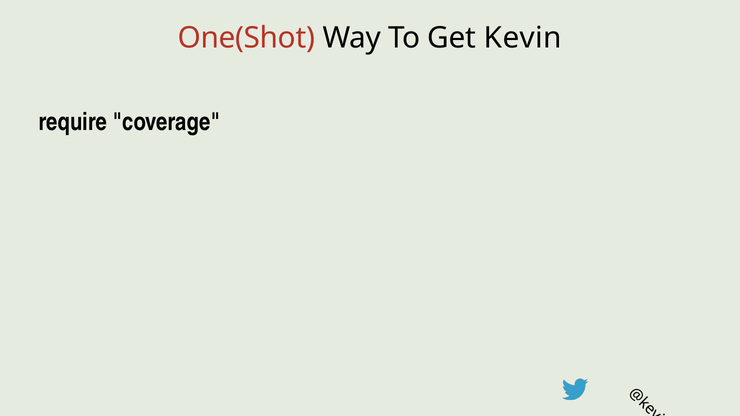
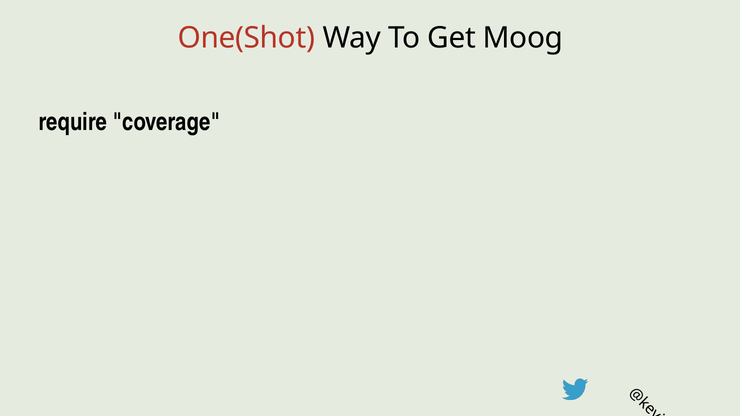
Kevin: Kevin -> Moog
